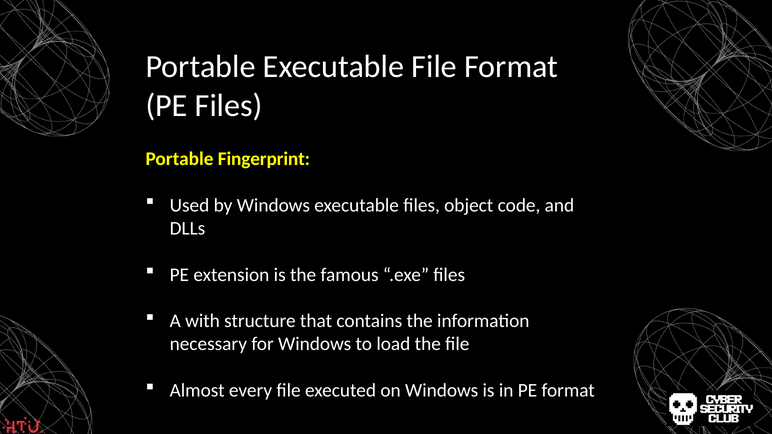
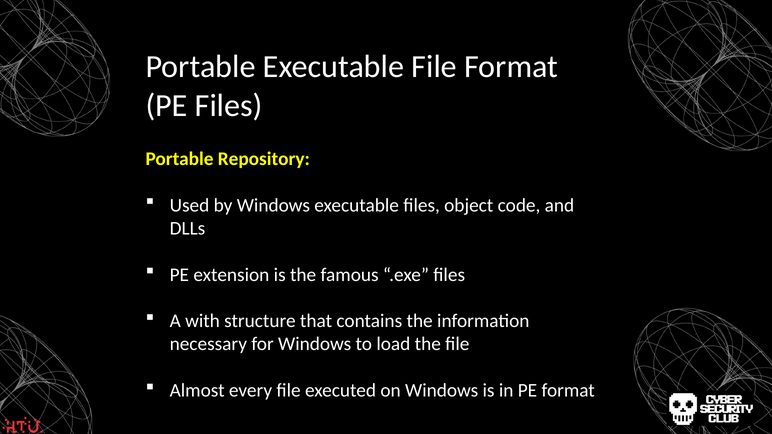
Fingerprint: Fingerprint -> Repository
